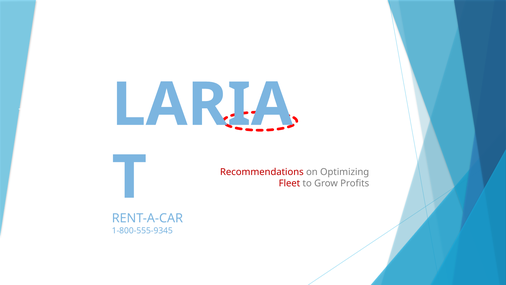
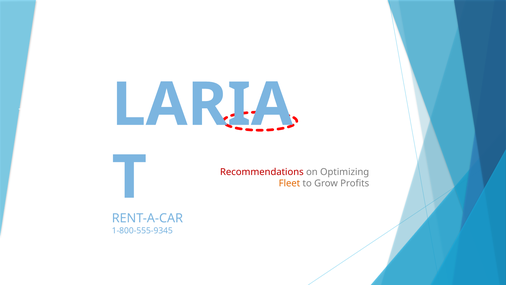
Fleet colour: red -> orange
